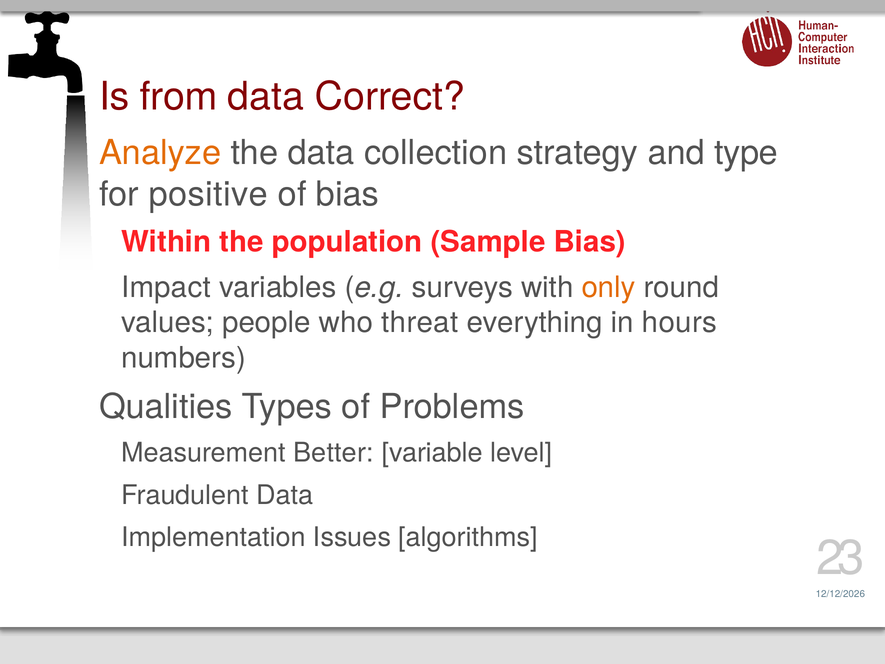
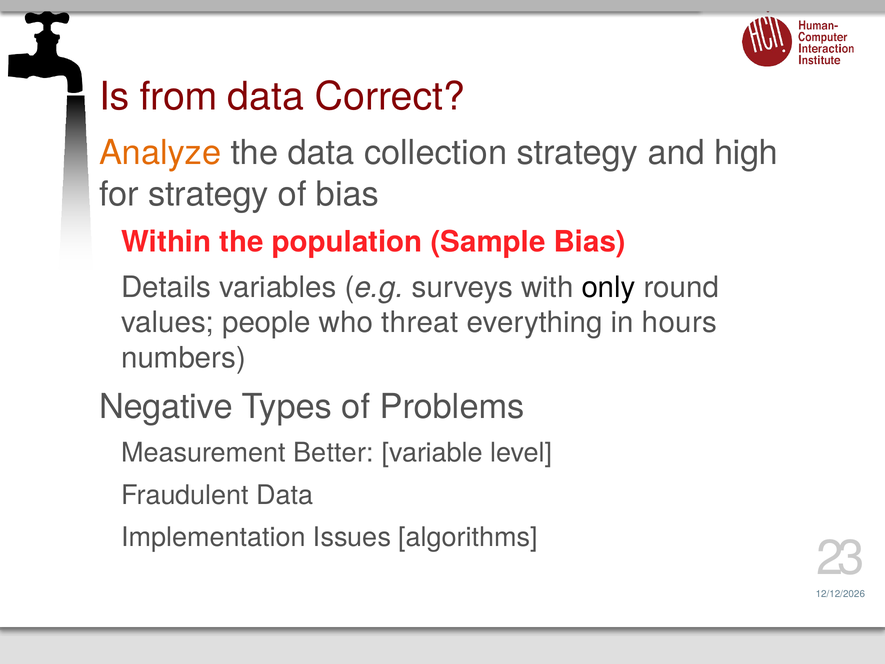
type: type -> high
for positive: positive -> strategy
Impact: Impact -> Details
only colour: orange -> black
Qualities: Qualities -> Negative
